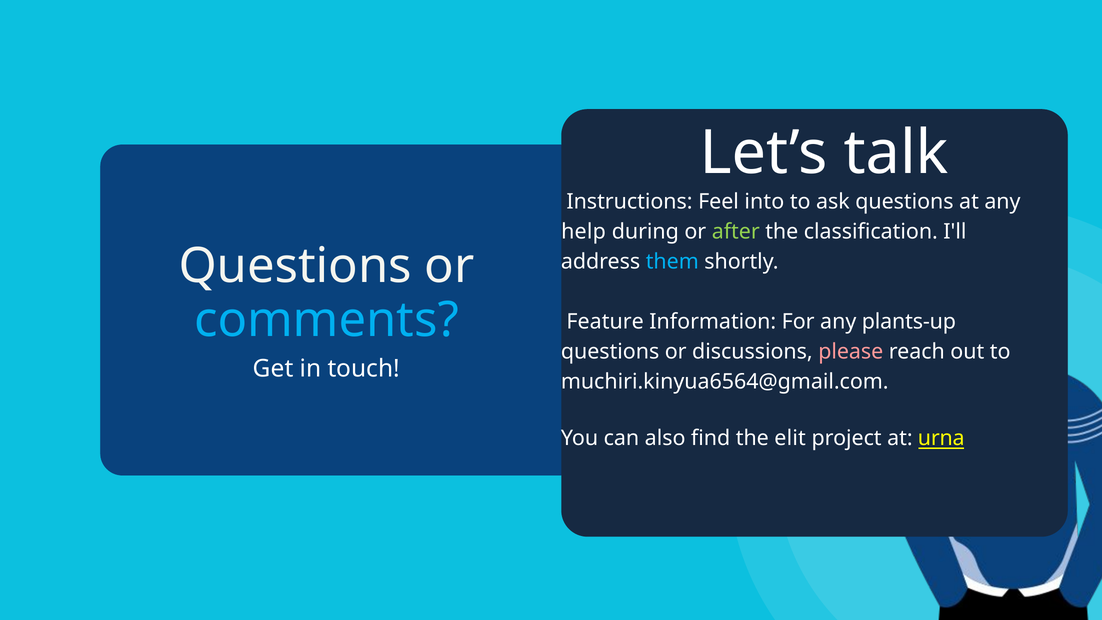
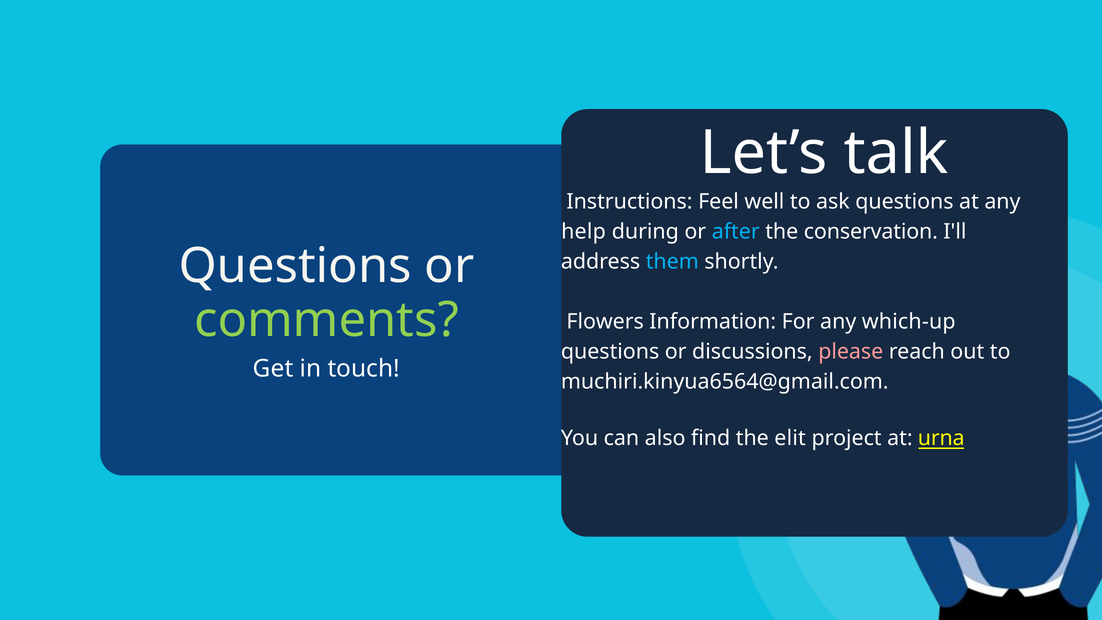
into: into -> well
after colour: light green -> light blue
classification: classification -> conservation
comments colour: light blue -> light green
Feature: Feature -> Flowers
plants-up: plants-up -> which-up
